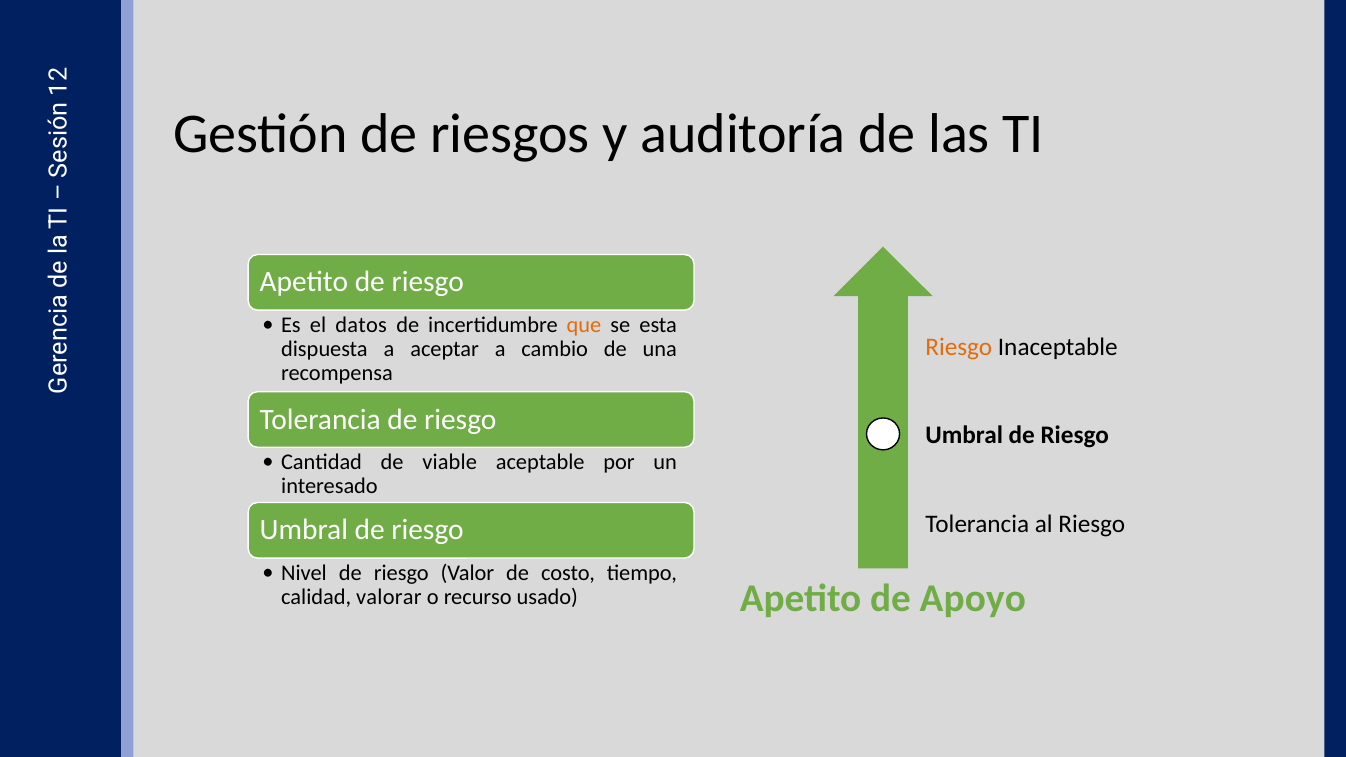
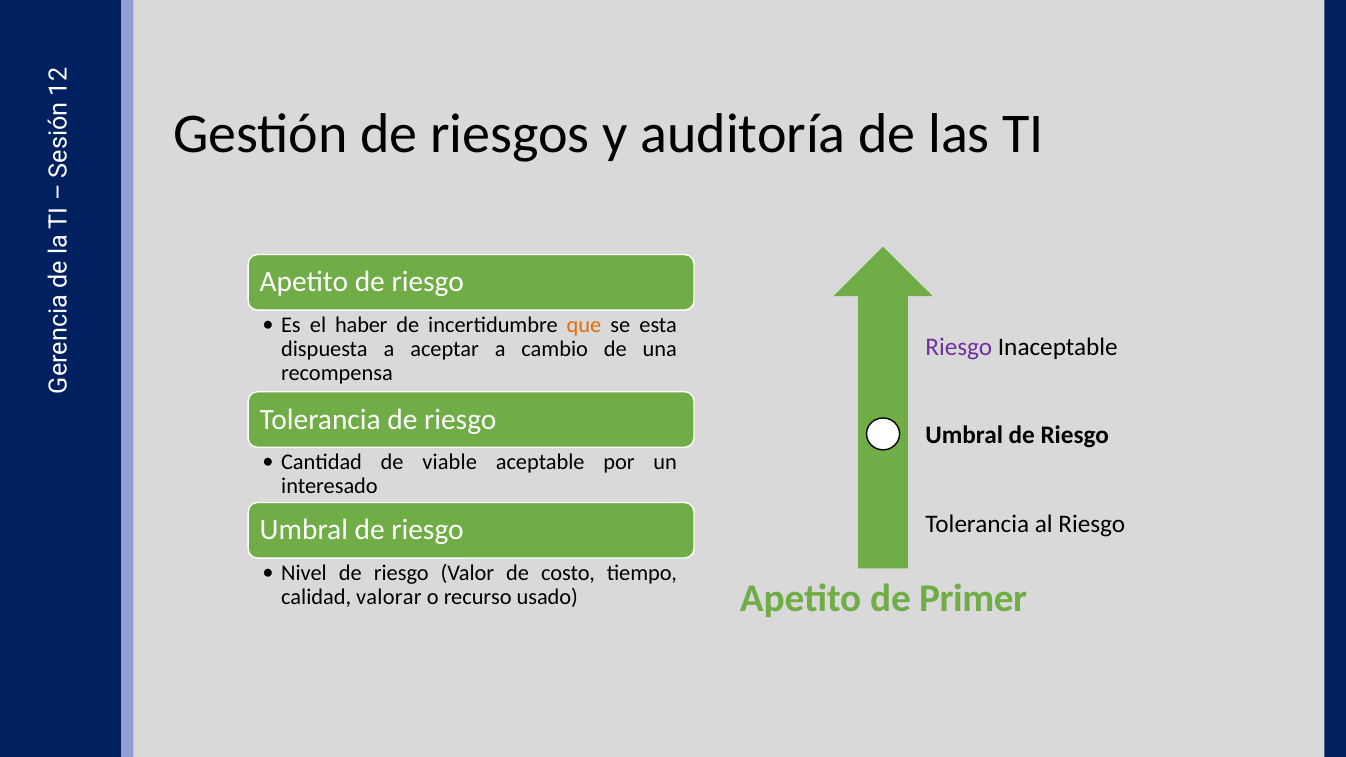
datos: datos -> haber
Riesgo at (959, 347) colour: orange -> purple
Apoyo: Apoyo -> Primer
